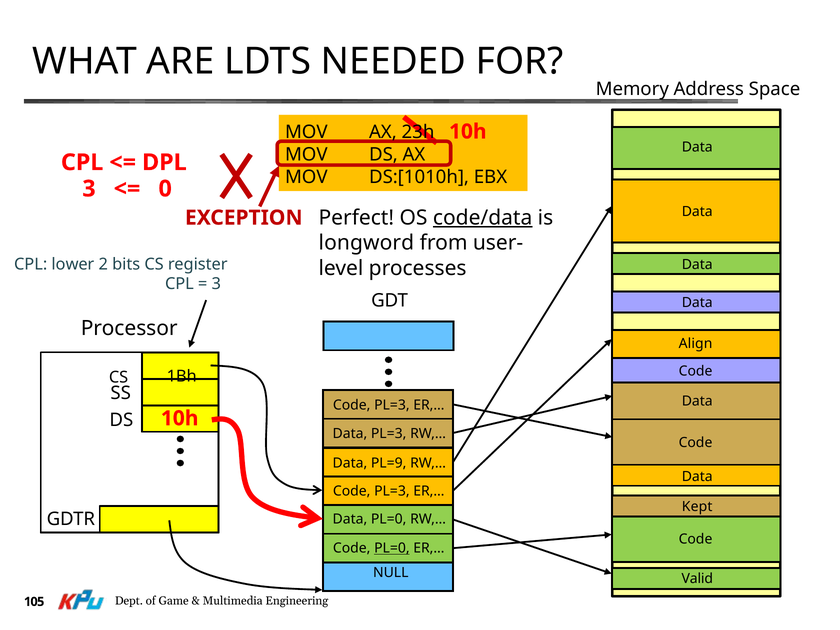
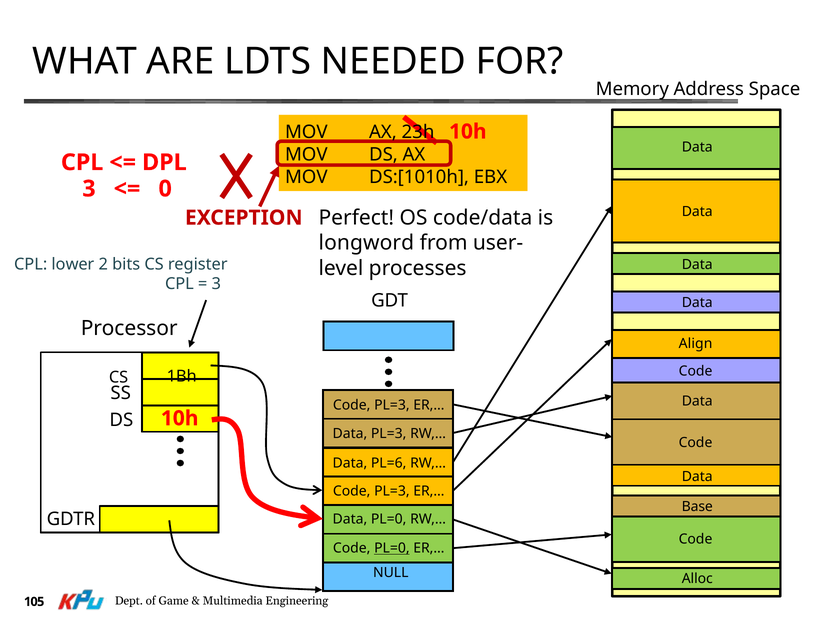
code/data underline: present -> none
PL=9: PL=9 -> PL=6
Kept: Kept -> Base
Valid: Valid -> Alloc
